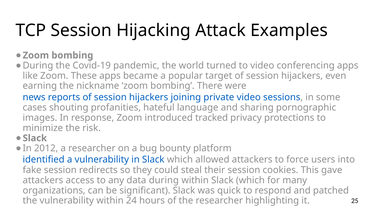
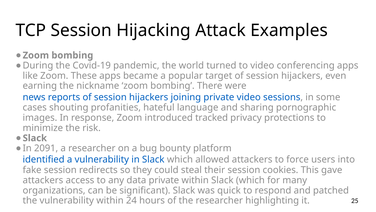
2012: 2012 -> 2091
data during: during -> private
